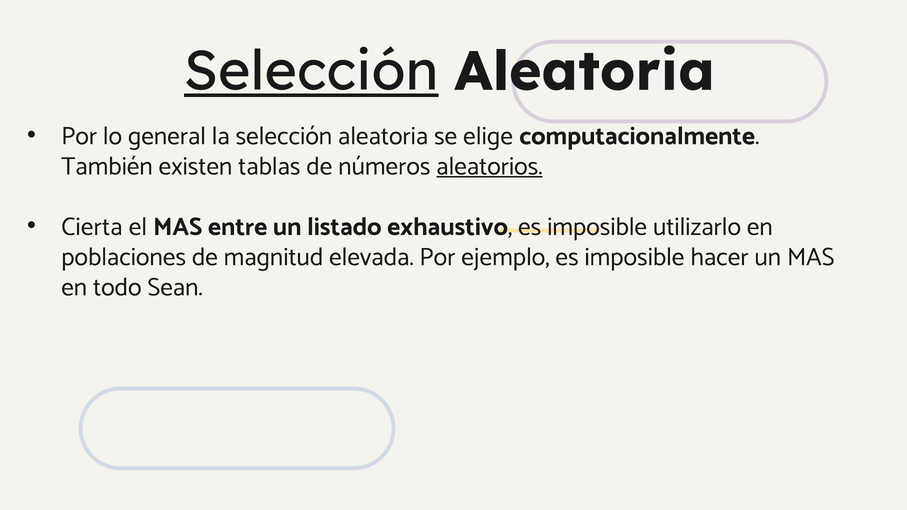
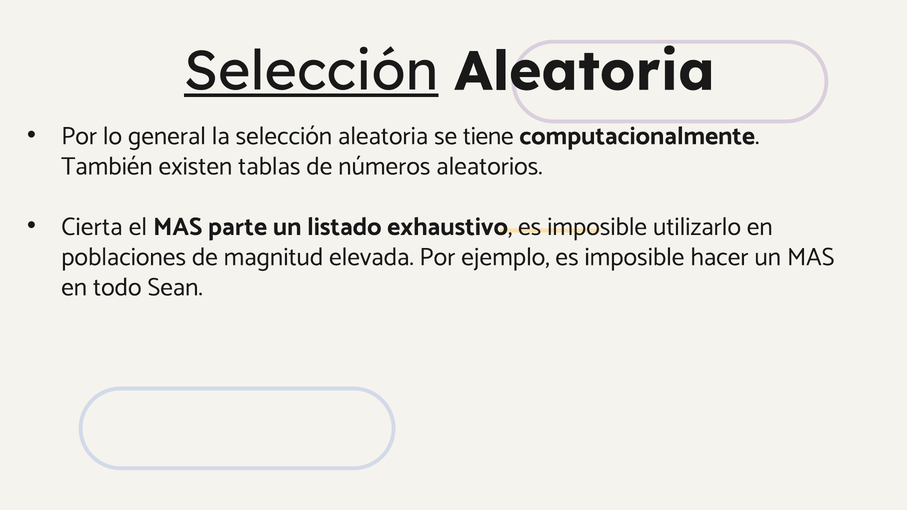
elige: elige -> tiene
aleatorios underline: present -> none
entre: entre -> parte
